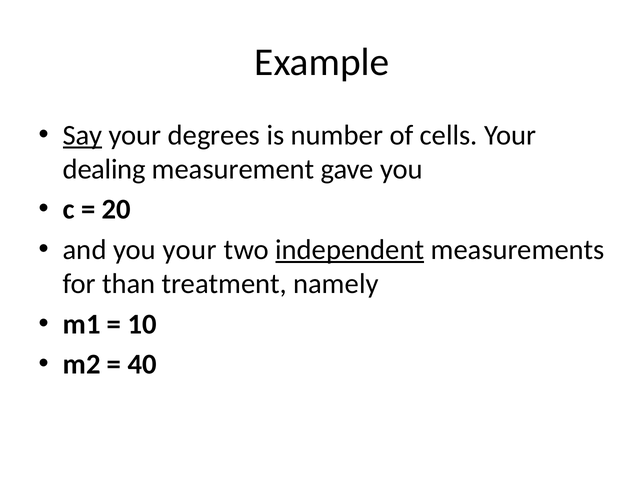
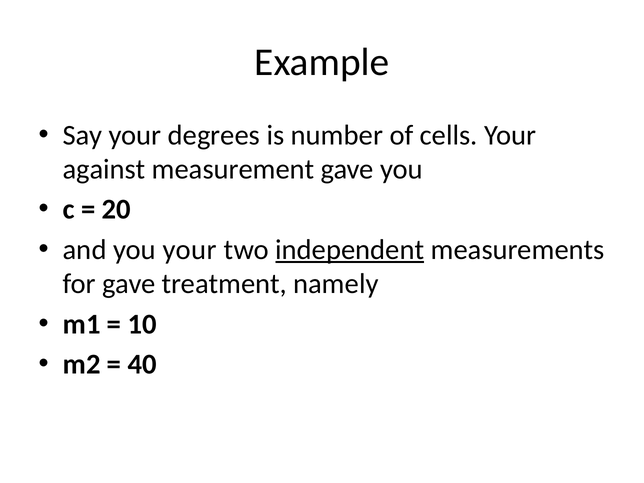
Say underline: present -> none
dealing: dealing -> against
for than: than -> gave
